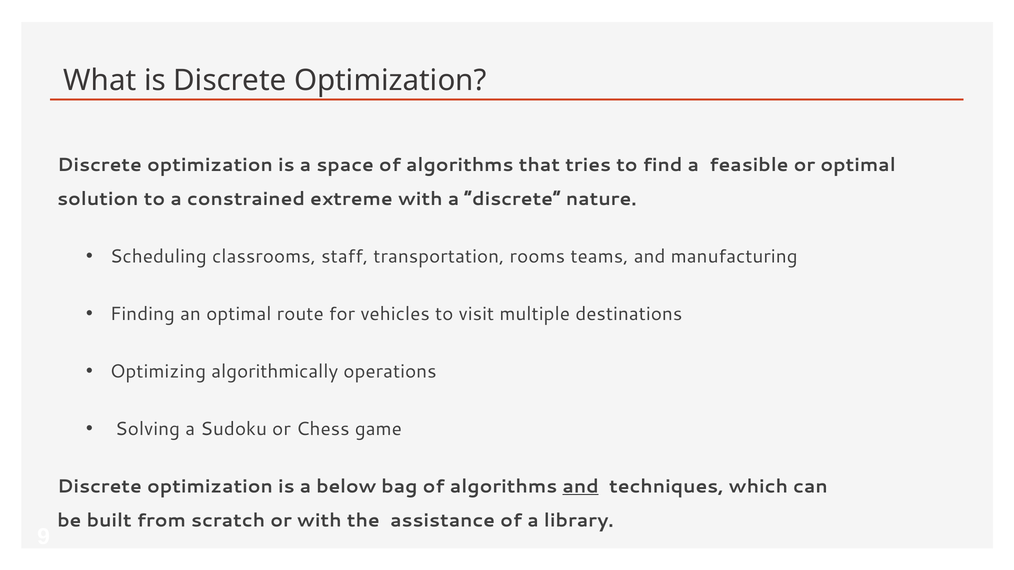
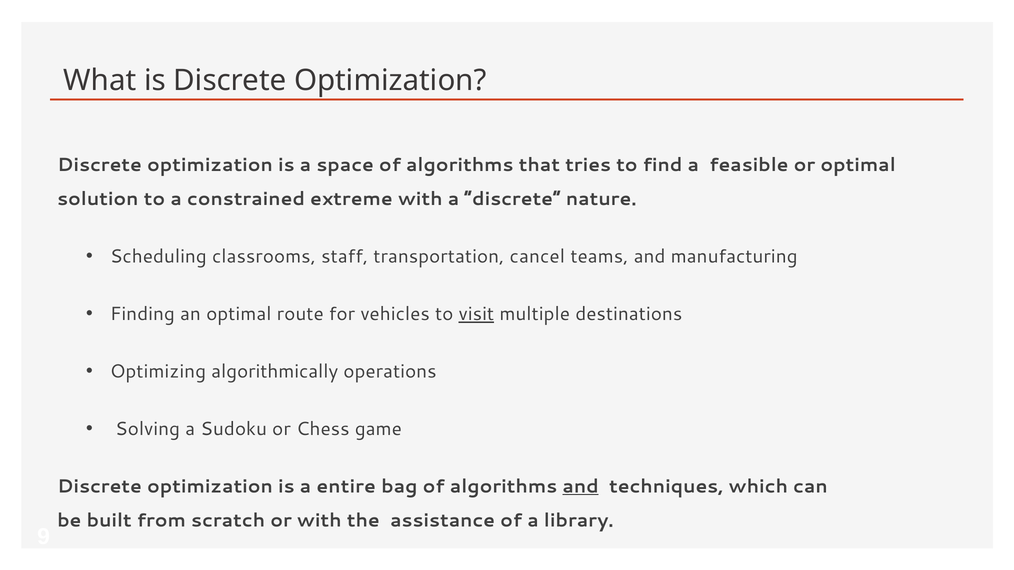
rooms: rooms -> cancel
visit underline: none -> present
below: below -> entire
